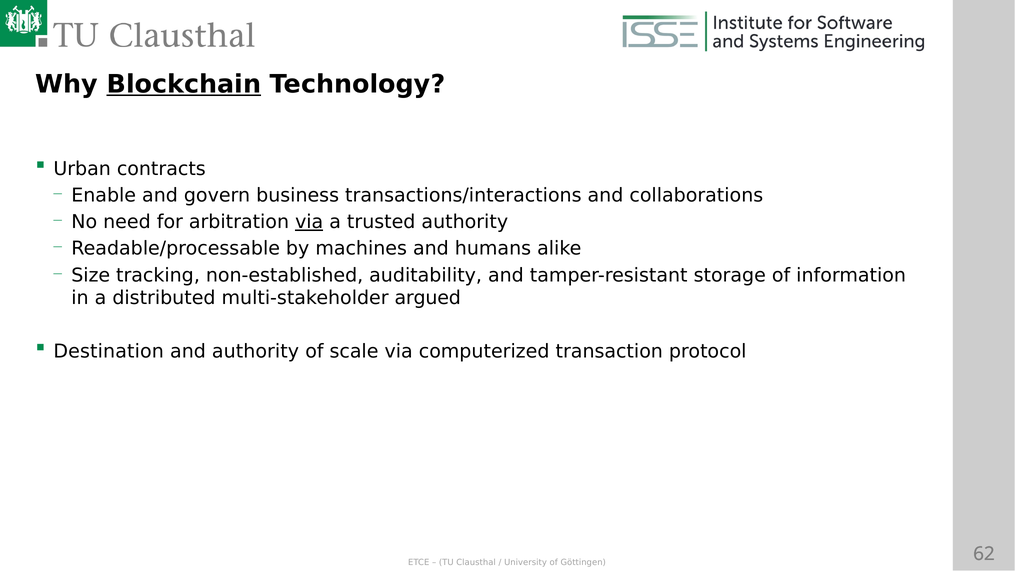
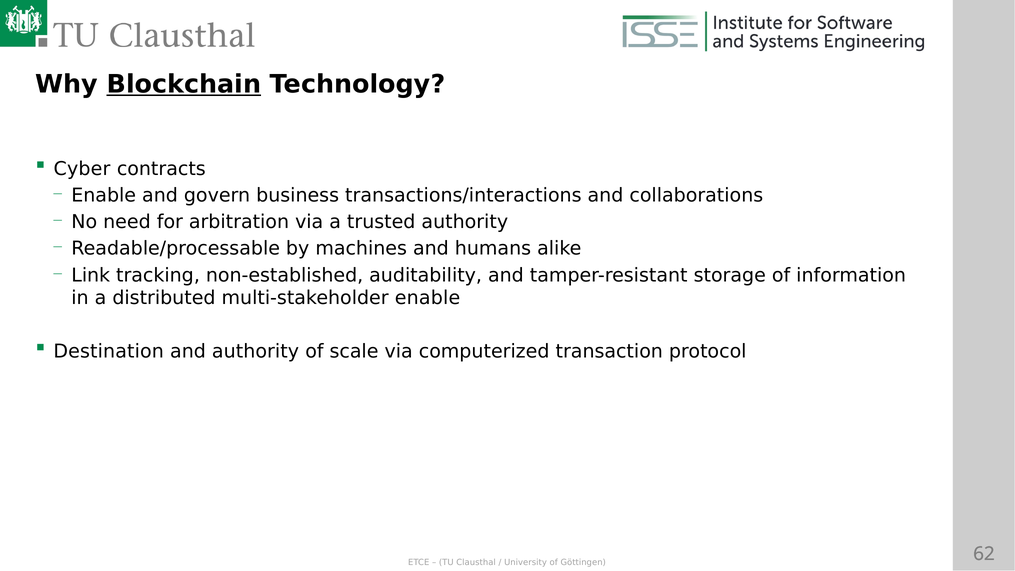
Urban: Urban -> Cyber
via at (309, 222) underline: present -> none
Size: Size -> Link
multi-stakeholder argued: argued -> enable
